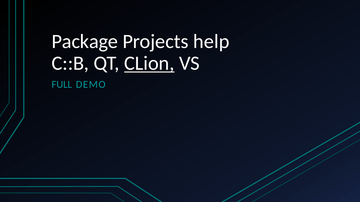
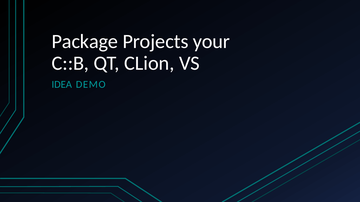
help: help -> your
CLion underline: present -> none
FULL: FULL -> IDEA
